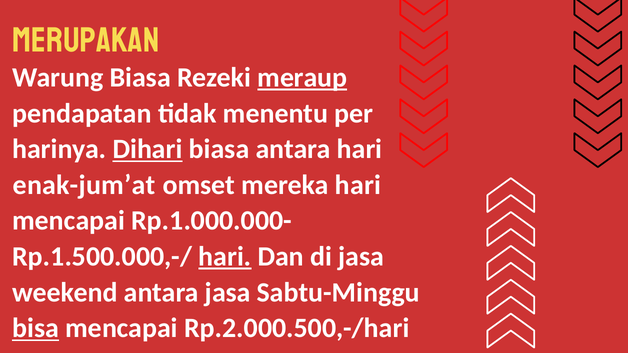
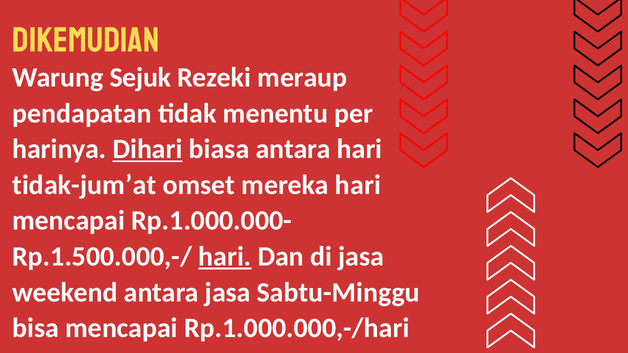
MERUPAKAN: MERUPAKAN -> DIKEMUDIAN
Warung Biasa: Biasa -> Sejuk
meraup underline: present -> none
enak-jum’at: enak-jum’at -> tidak-jum’at
bisa underline: present -> none
Rp.2.000.500,-/hari: Rp.2.000.500,-/hari -> Rp.1.000.000,-/hari
